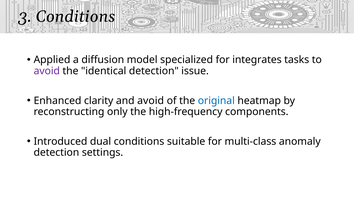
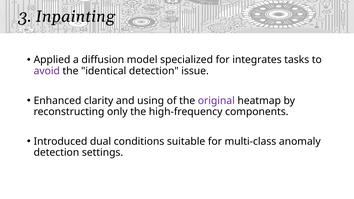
3 Conditions: Conditions -> Inpainting
and avoid: avoid -> using
original colour: blue -> purple
